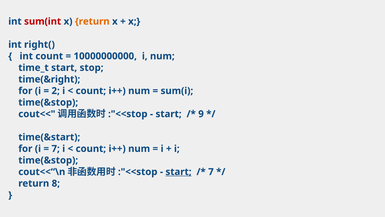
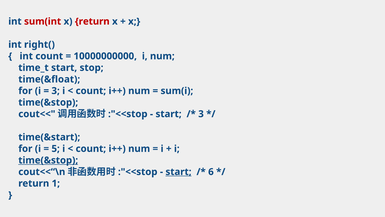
return at (92, 21) colour: orange -> red
time(&right: time(&right -> time(&float
2 at (56, 91): 2 -> 3
9 at (201, 114): 9 -> 3
7 at (56, 148): 7 -> 5
time(&stop at (48, 160) underline: none -> present
7 at (211, 172): 7 -> 6
8: 8 -> 1
